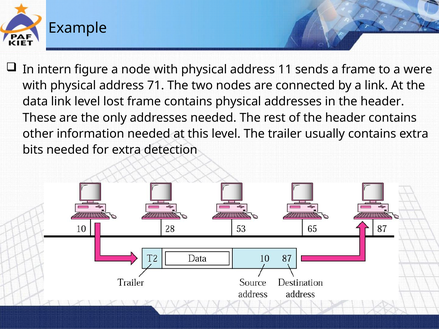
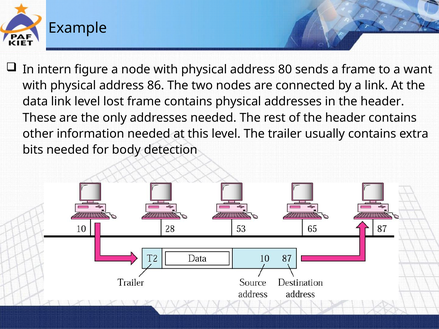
11: 11 -> 80
were: were -> want
71: 71 -> 86
for extra: extra -> body
